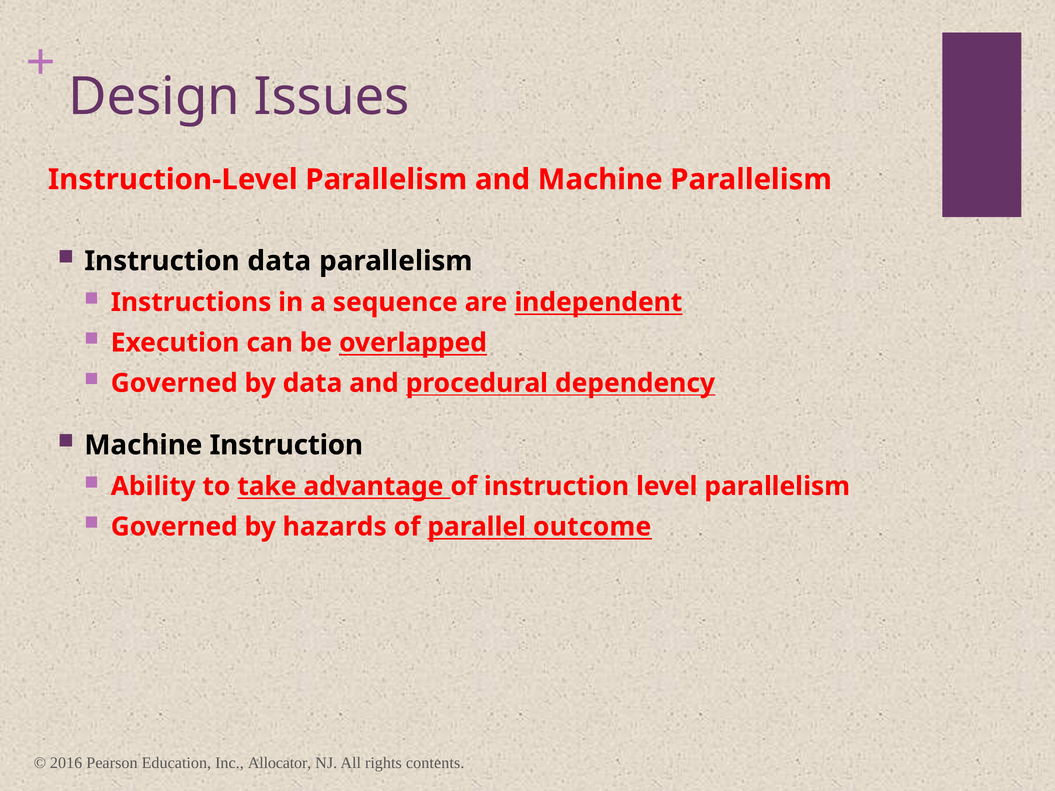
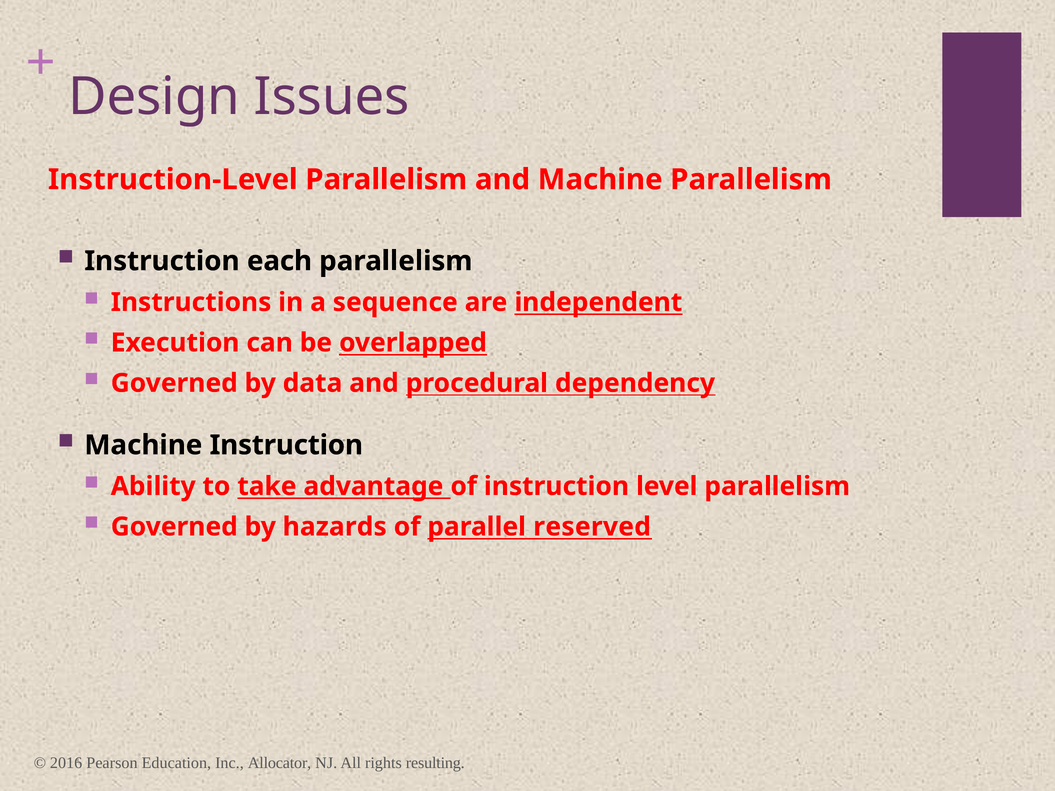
Instruction data: data -> each
outcome: outcome -> reserved
contents: contents -> resulting
